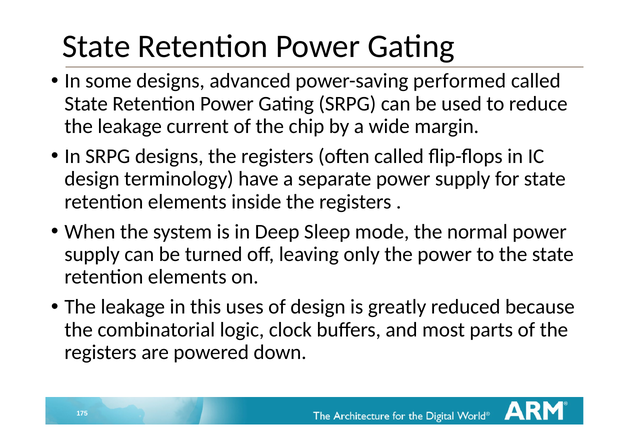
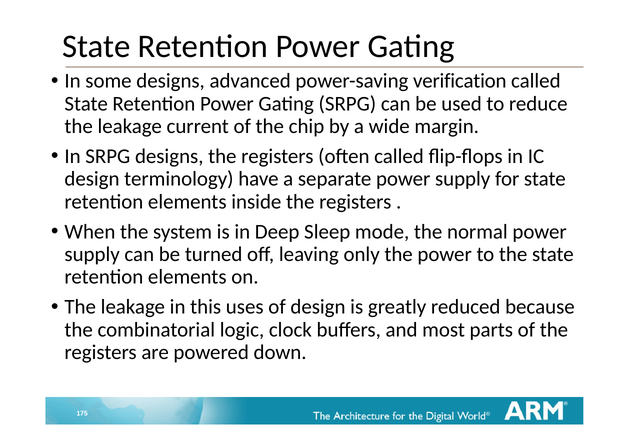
performed: performed -> verification
